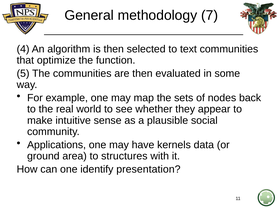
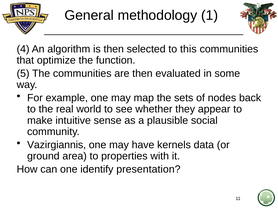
7: 7 -> 1
text: text -> this
Applications: Applications -> Vazirgiannis
structures: structures -> properties
